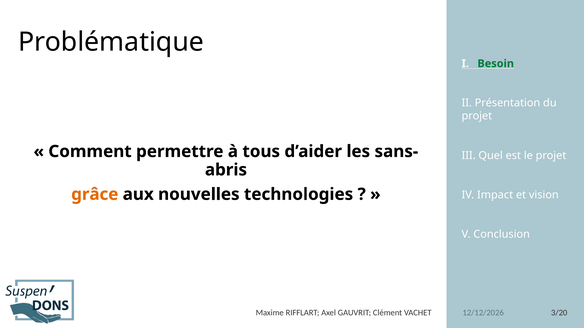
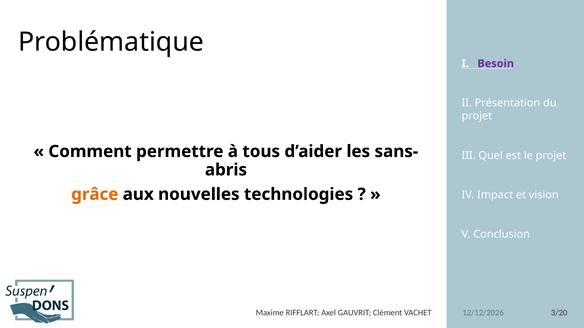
Besoin colour: green -> purple
